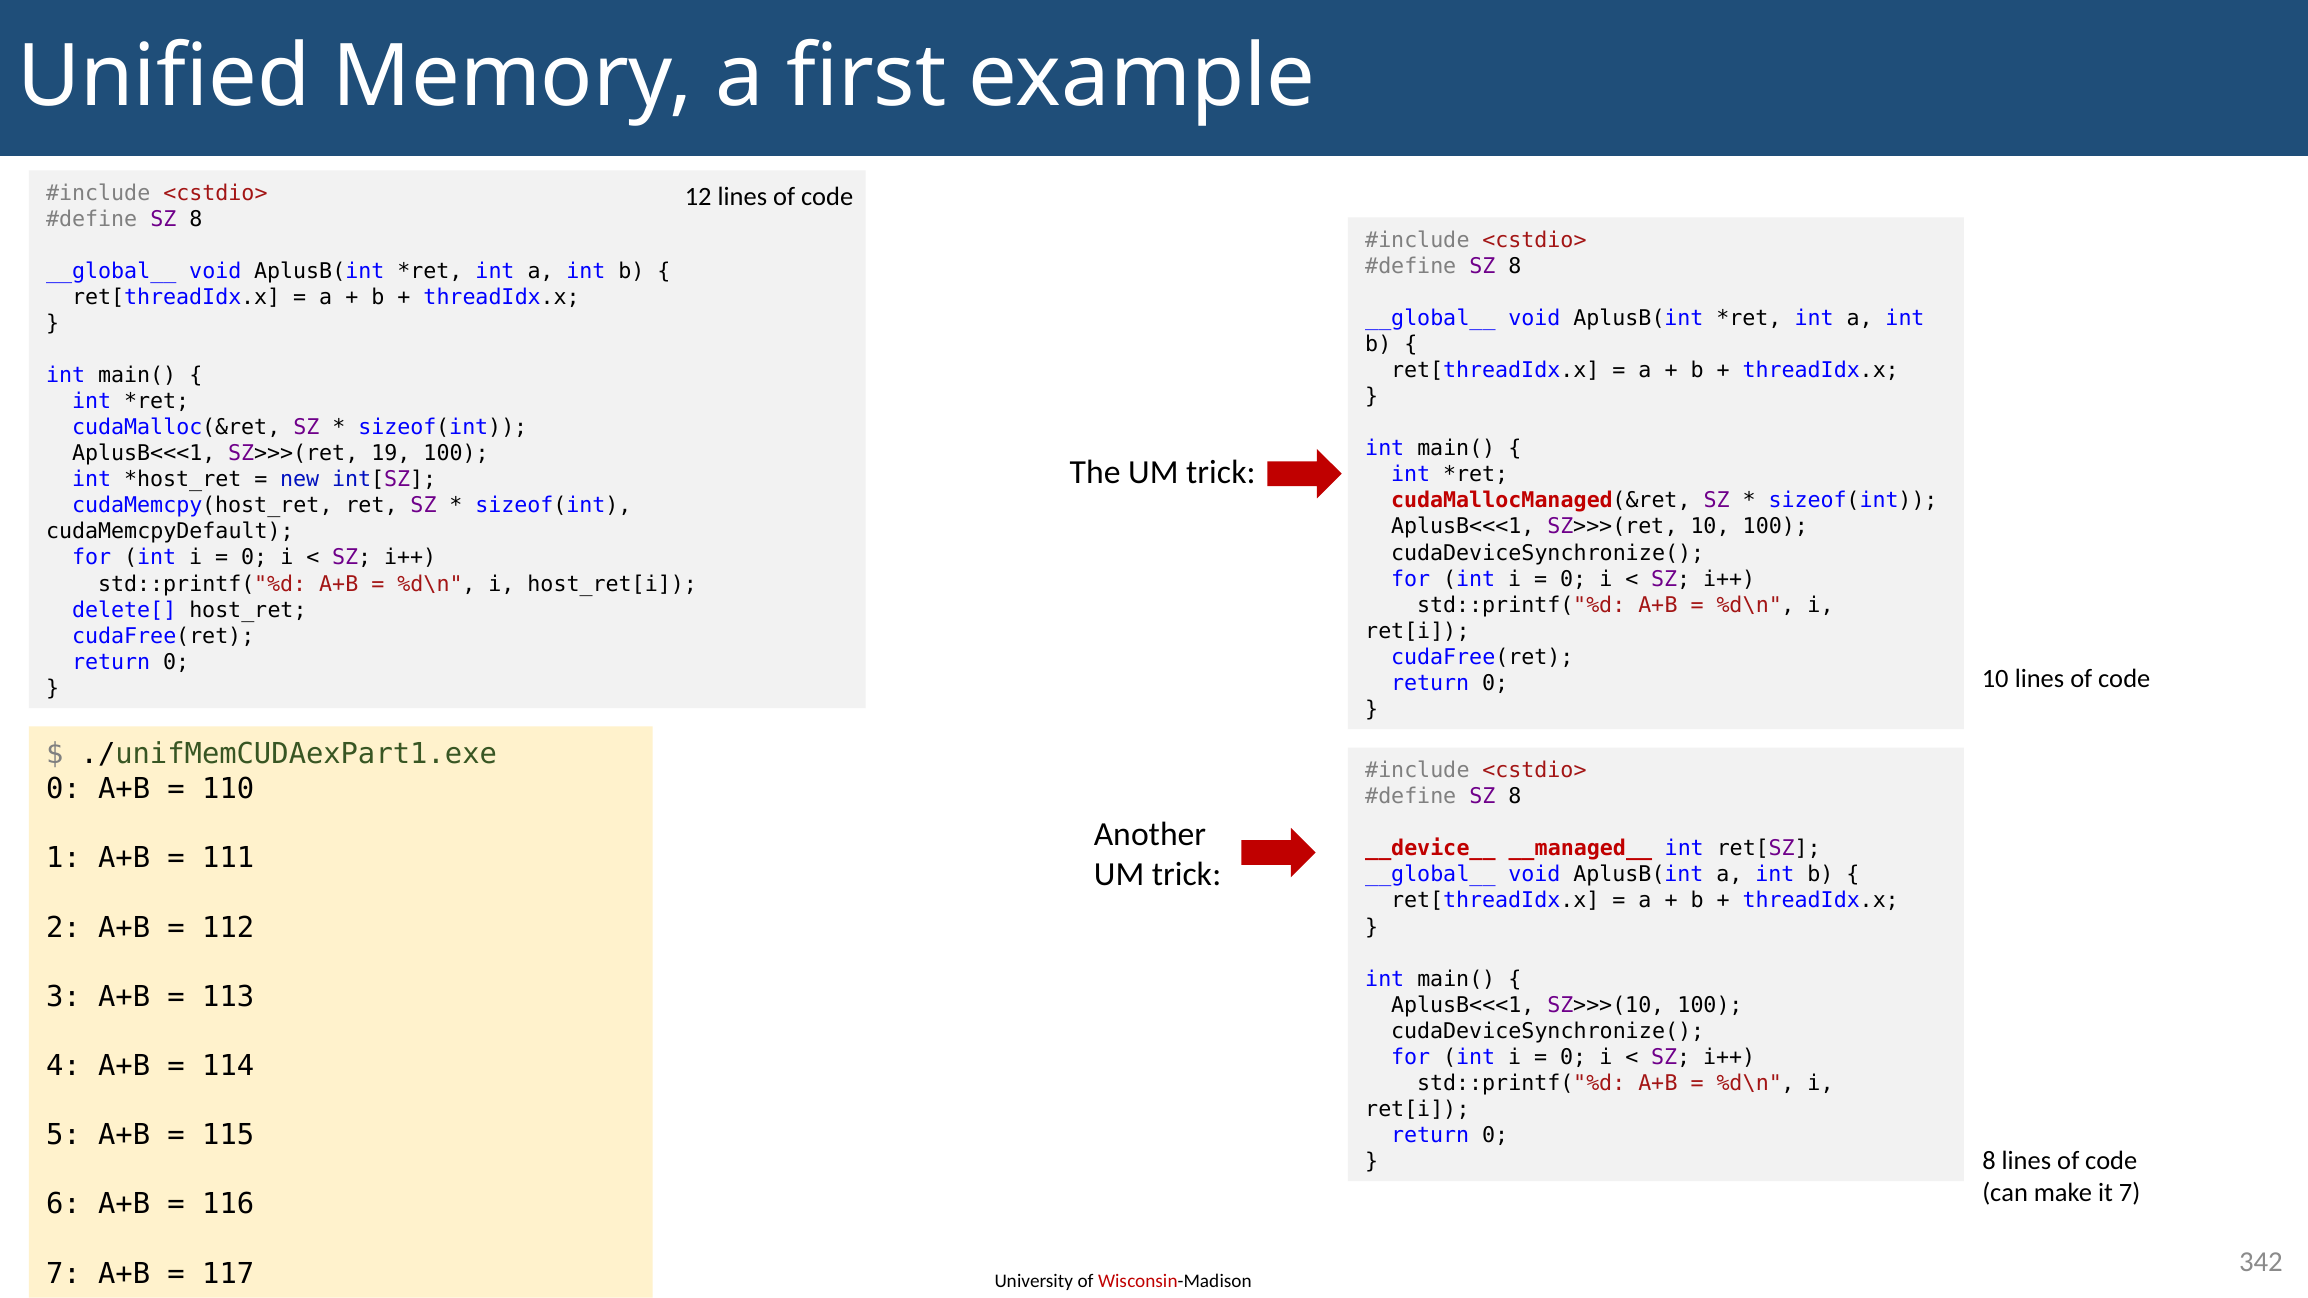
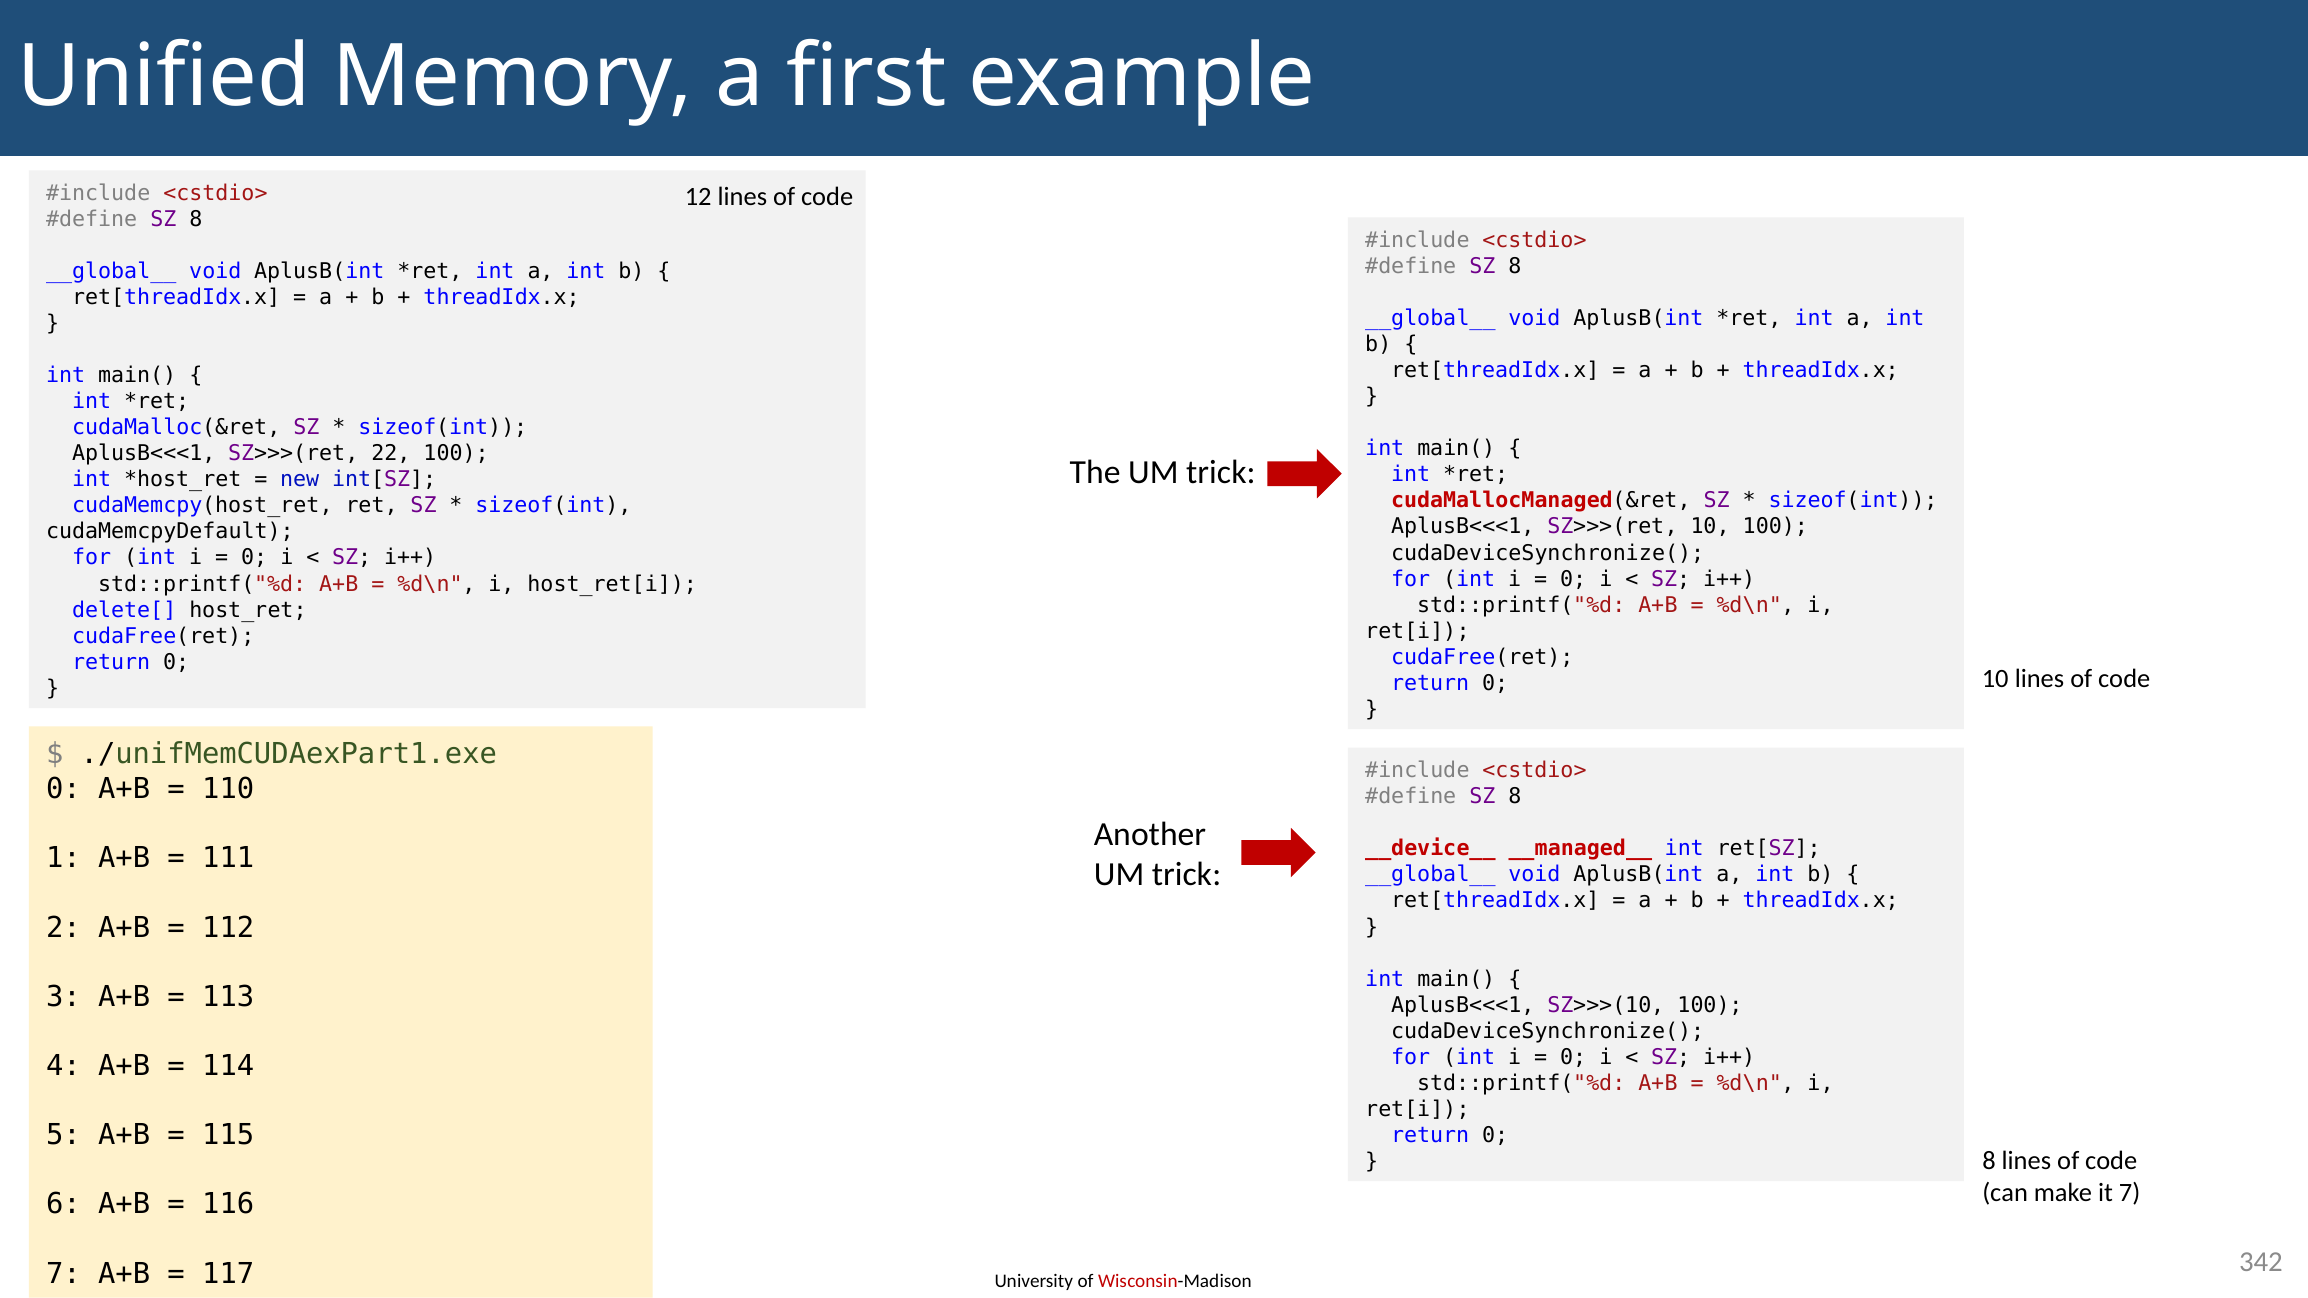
19: 19 -> 22
